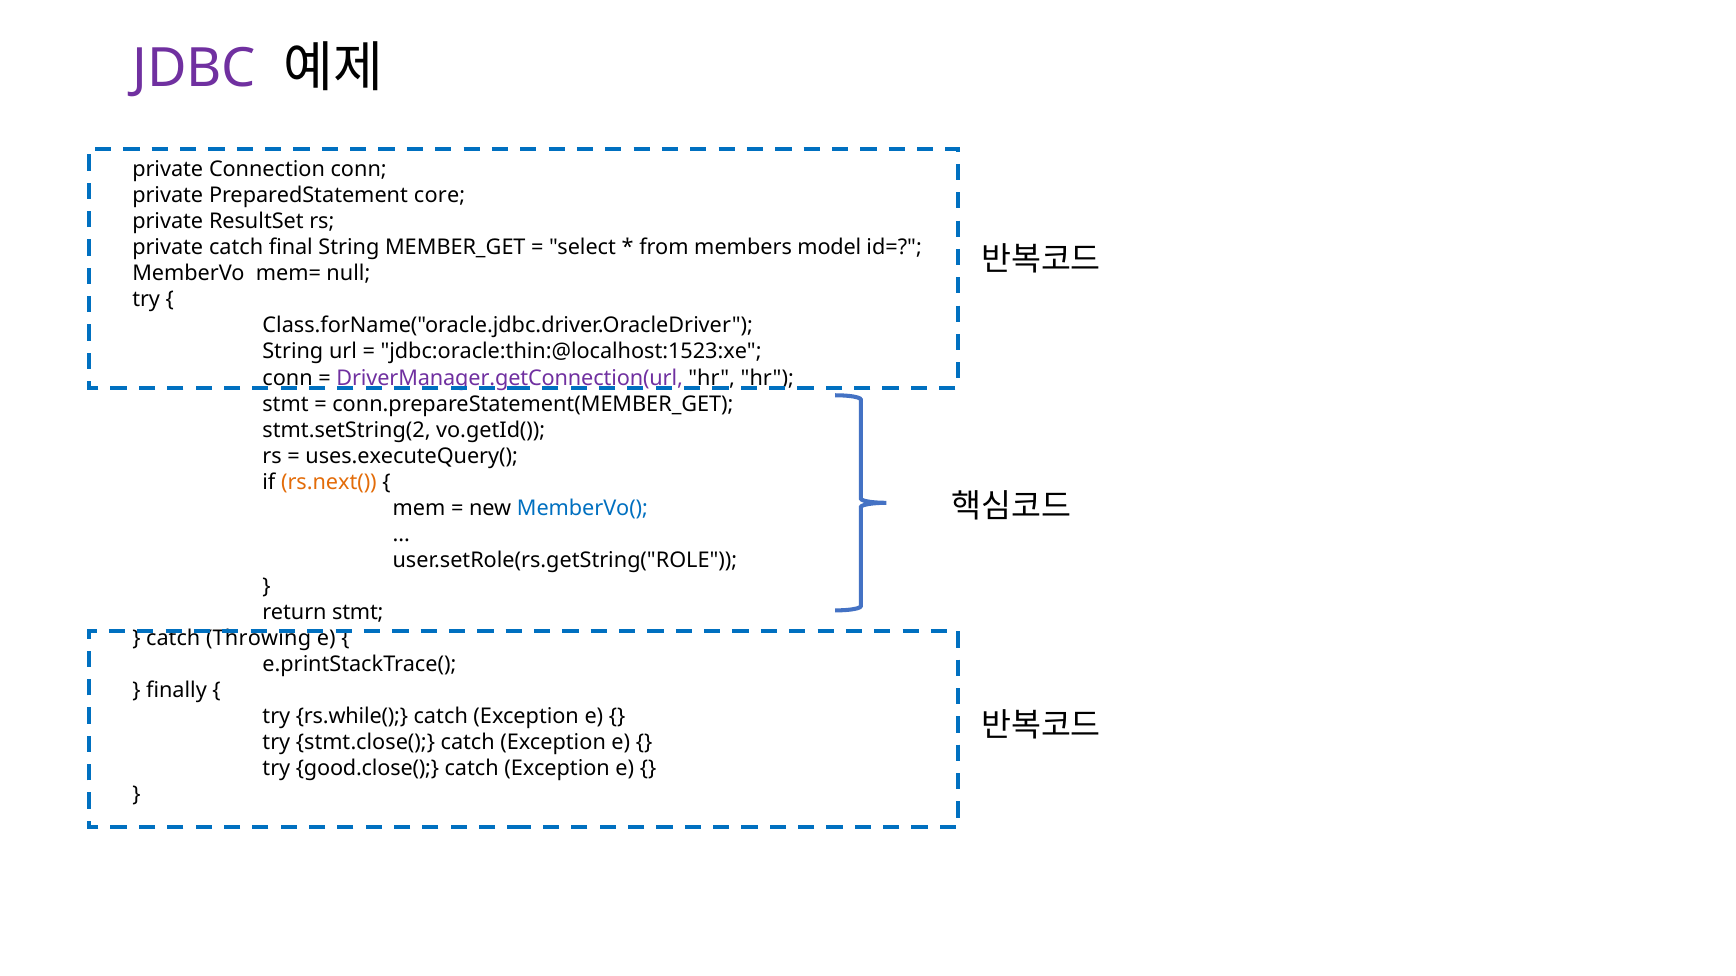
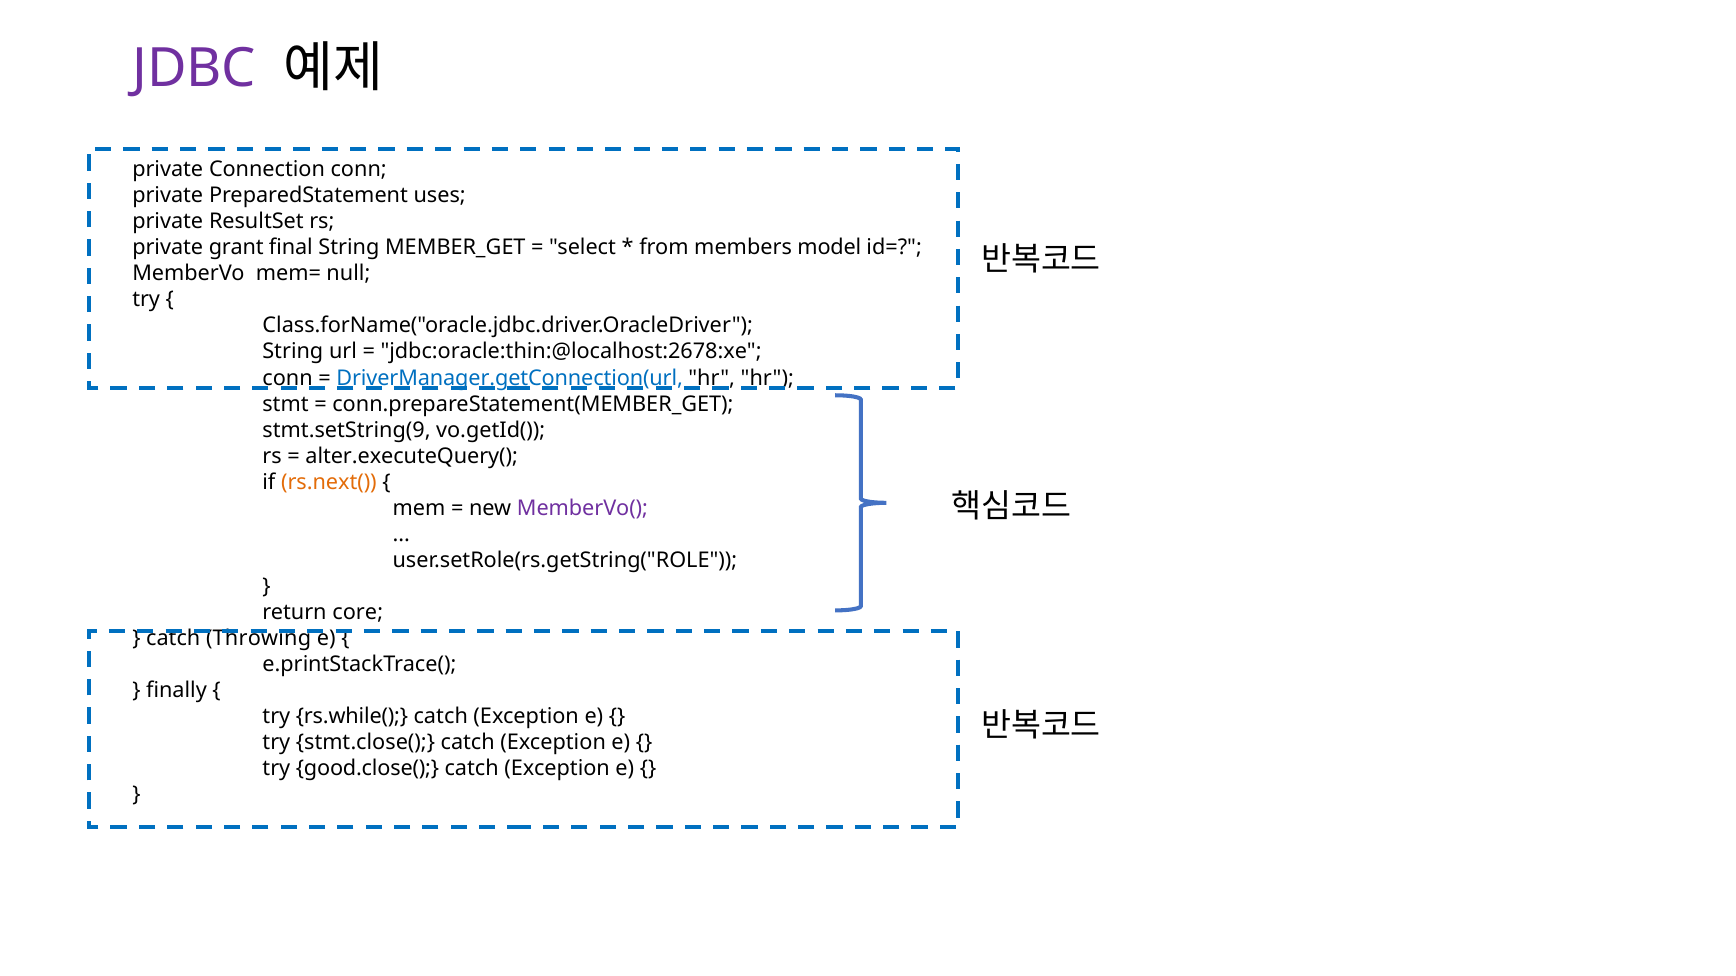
core: core -> uses
private catch: catch -> grant
jdbc:oracle:thin:@localhost:1523:xe: jdbc:oracle:thin:@localhost:1523:xe -> jdbc:oracle:thin:@localhost:2678:xe
DriverManager.getConnection(url colour: purple -> blue
stmt.setString(2: stmt.setString(2 -> stmt.setString(9
uses.executeQuery(: uses.executeQuery( -> alter.executeQuery(
MemberVo( colour: blue -> purple
return stmt: stmt -> core
